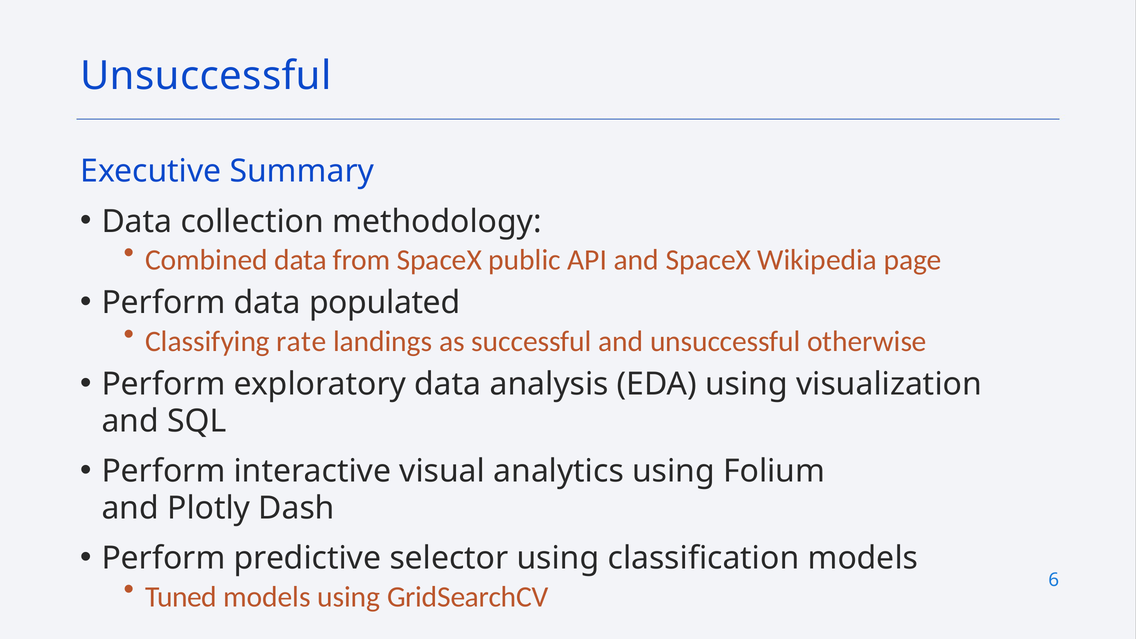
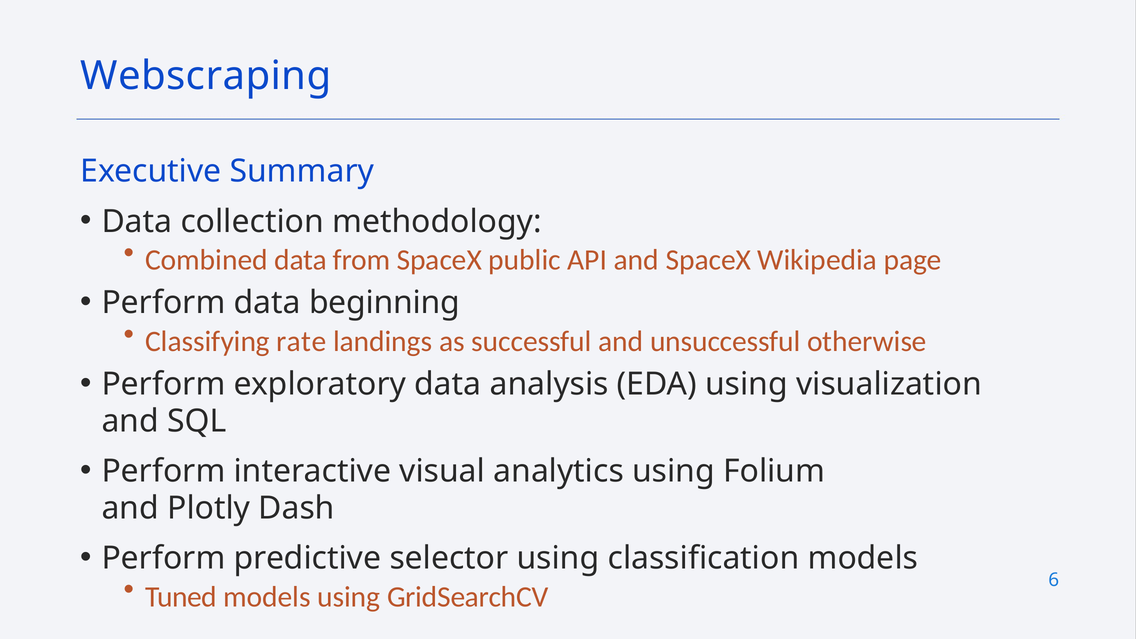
Unsuccessful at (206, 76): Unsuccessful -> Webscraping
populated: populated -> beginning
